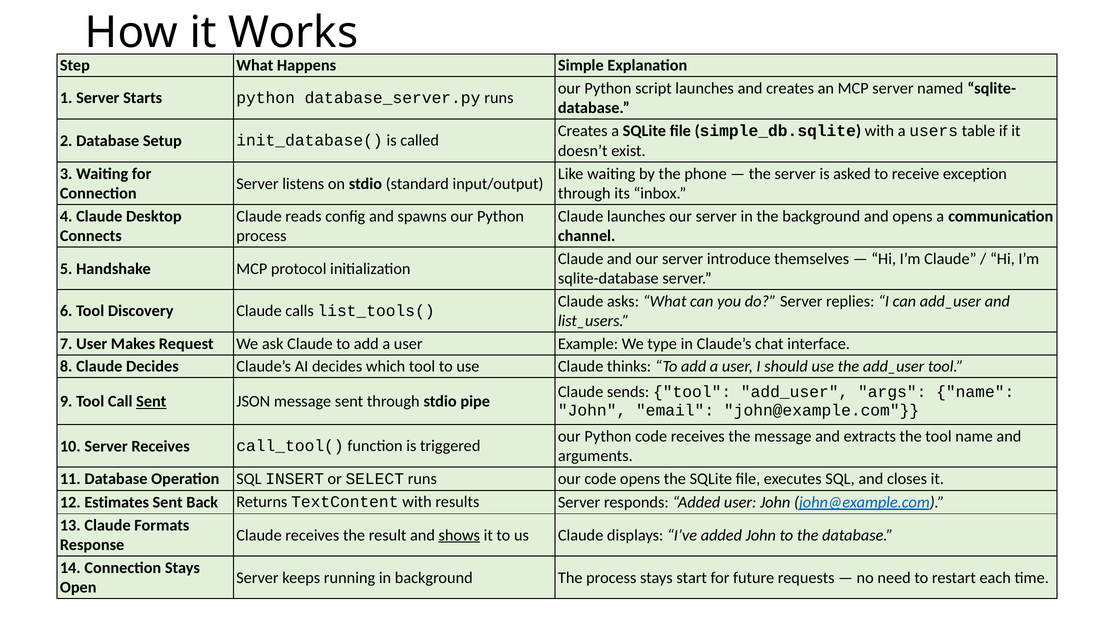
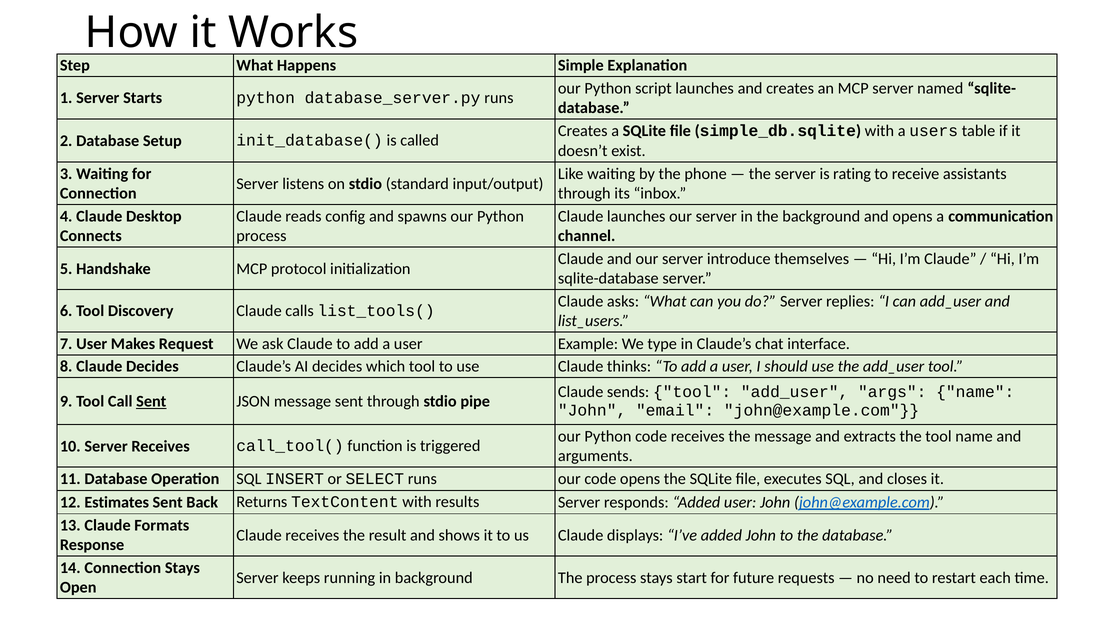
asked: asked -> rating
exception: exception -> assistants
shows underline: present -> none
